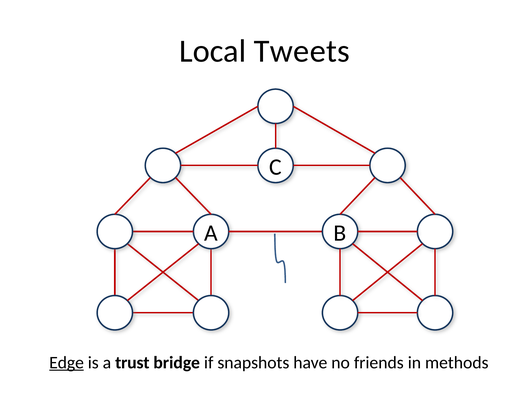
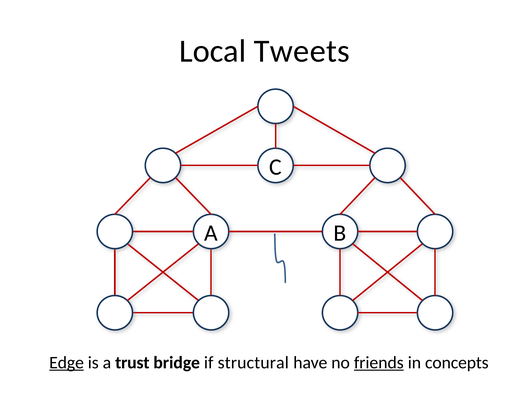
snapshots: snapshots -> structural
friends underline: none -> present
methods: methods -> concepts
